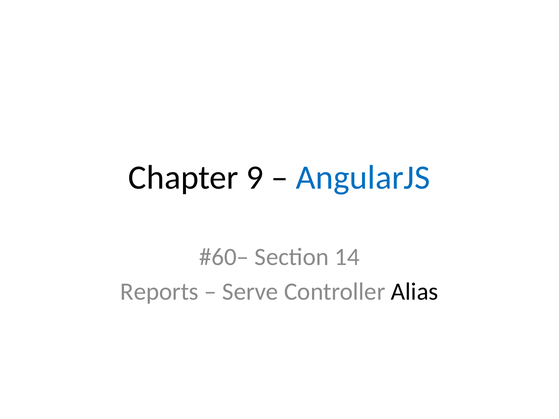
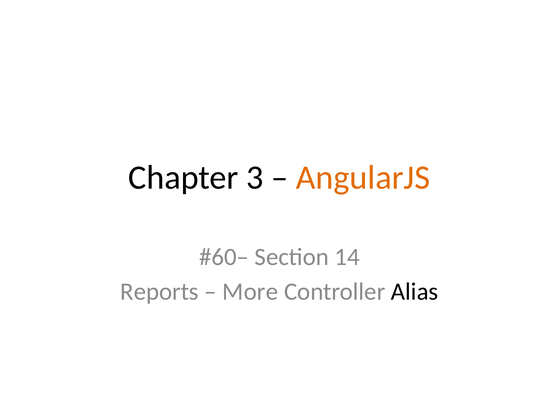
9: 9 -> 3
AngularJS colour: blue -> orange
Serve: Serve -> More
